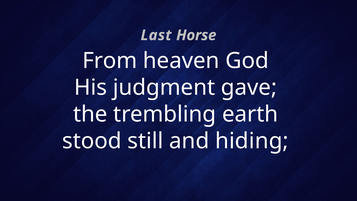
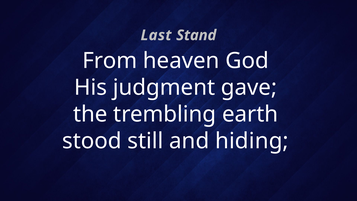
Horse: Horse -> Stand
